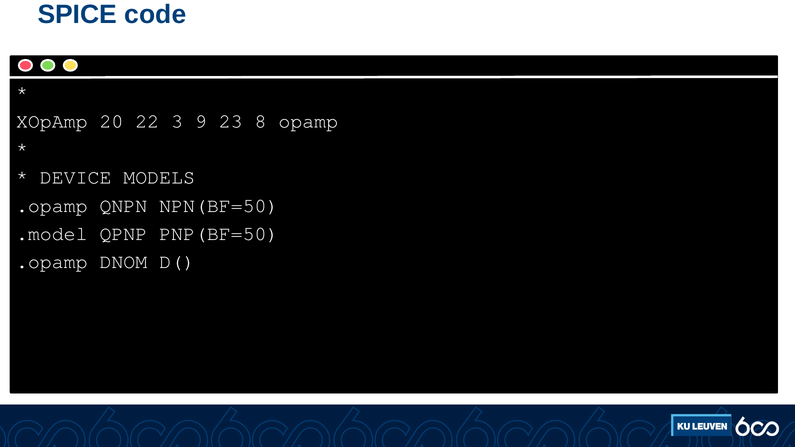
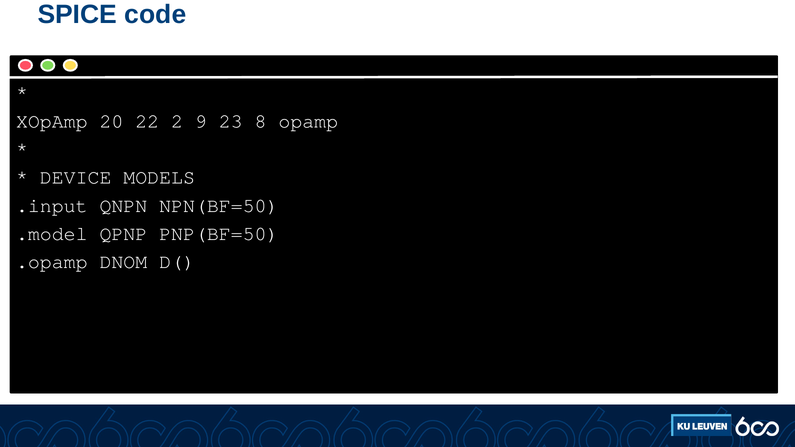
3: 3 -> 2
.opamp at (52, 206): .opamp -> .input
